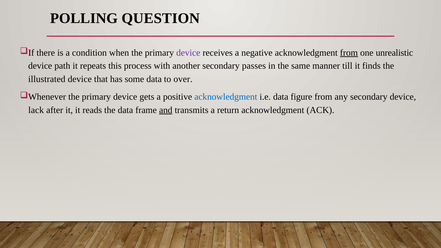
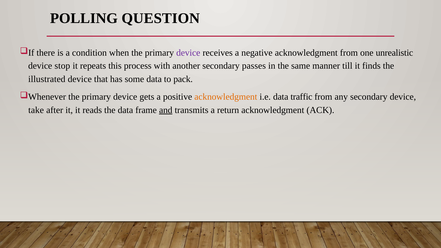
from at (349, 53) underline: present -> none
path: path -> stop
over: over -> pack
acknowledgment at (226, 97) colour: blue -> orange
figure: figure -> traffic
lack: lack -> take
